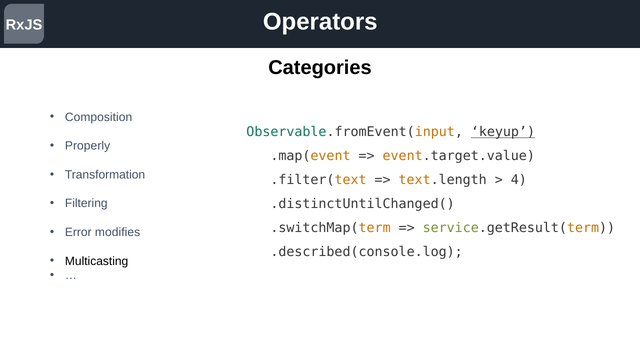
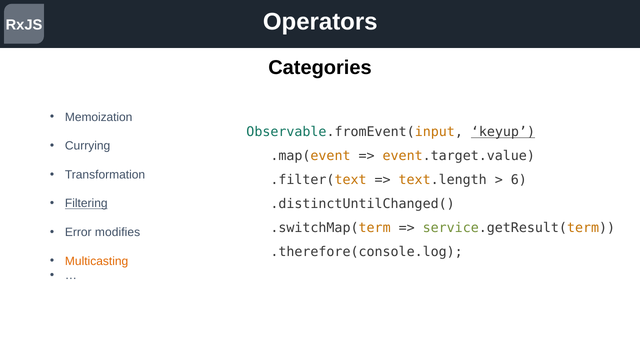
Composition: Composition -> Memoization
Properly: Properly -> Currying
4: 4 -> 6
Filtering underline: none -> present
.described(console.log: .described(console.log -> .therefore(console.log
Multicasting colour: black -> orange
